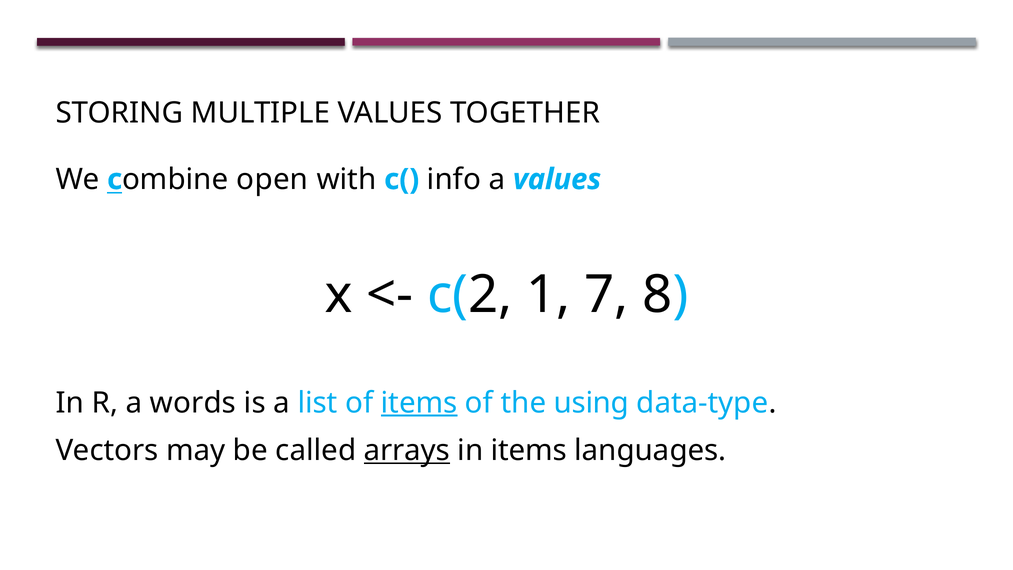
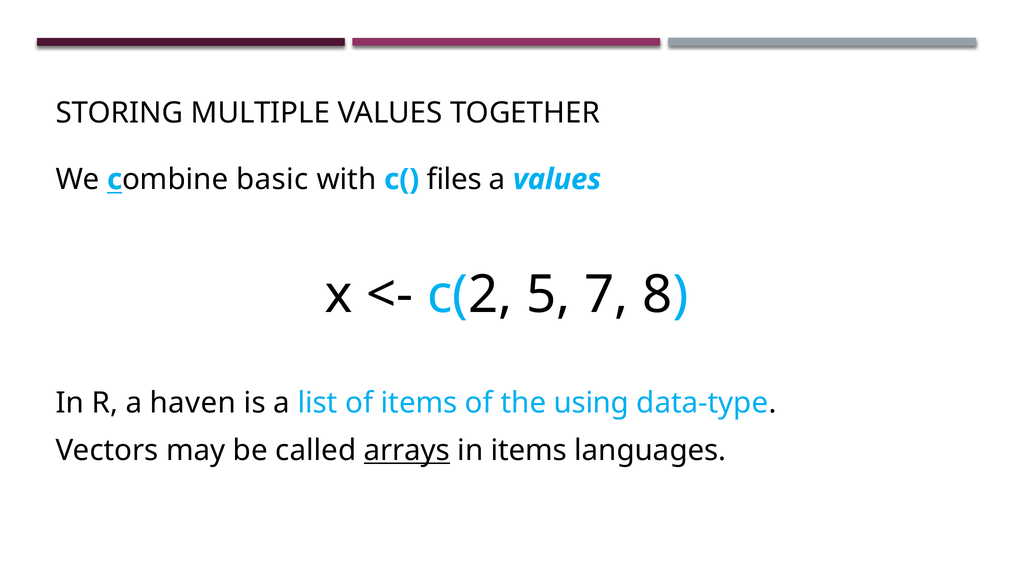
open: open -> basic
info: info -> files
1: 1 -> 5
words: words -> haven
items at (419, 403) underline: present -> none
